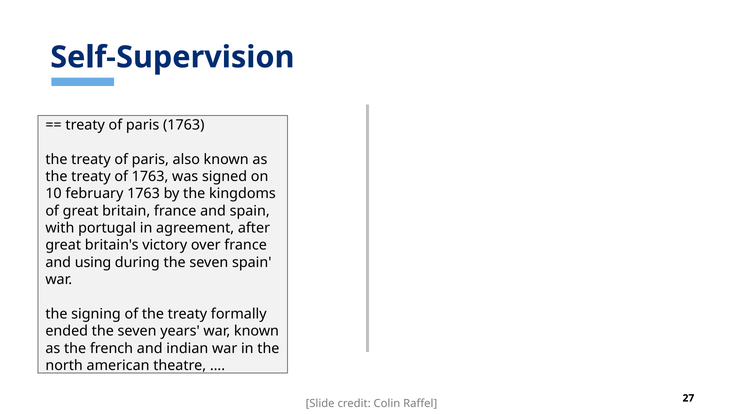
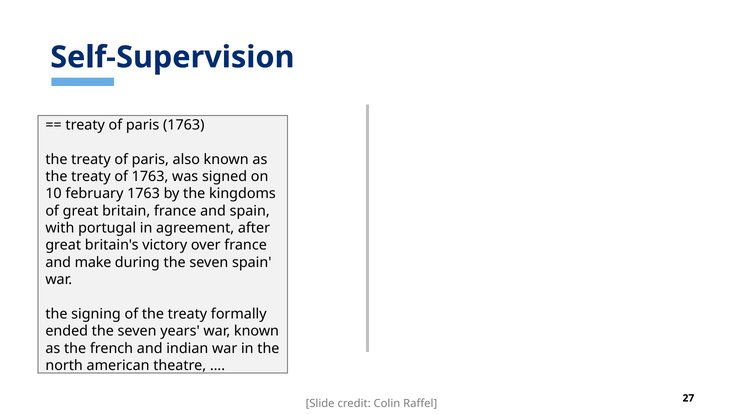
using: using -> make
